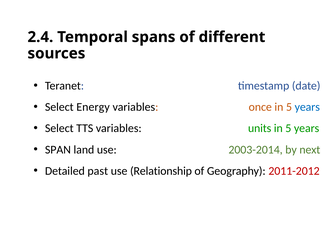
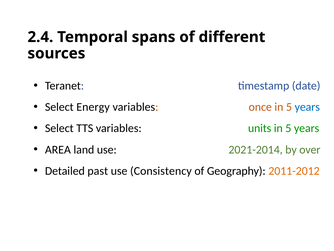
SPAN: SPAN -> AREA
2003-2014: 2003-2014 -> 2021-2014
next: next -> over
Relationship: Relationship -> Consistency
2011-2012 colour: red -> orange
